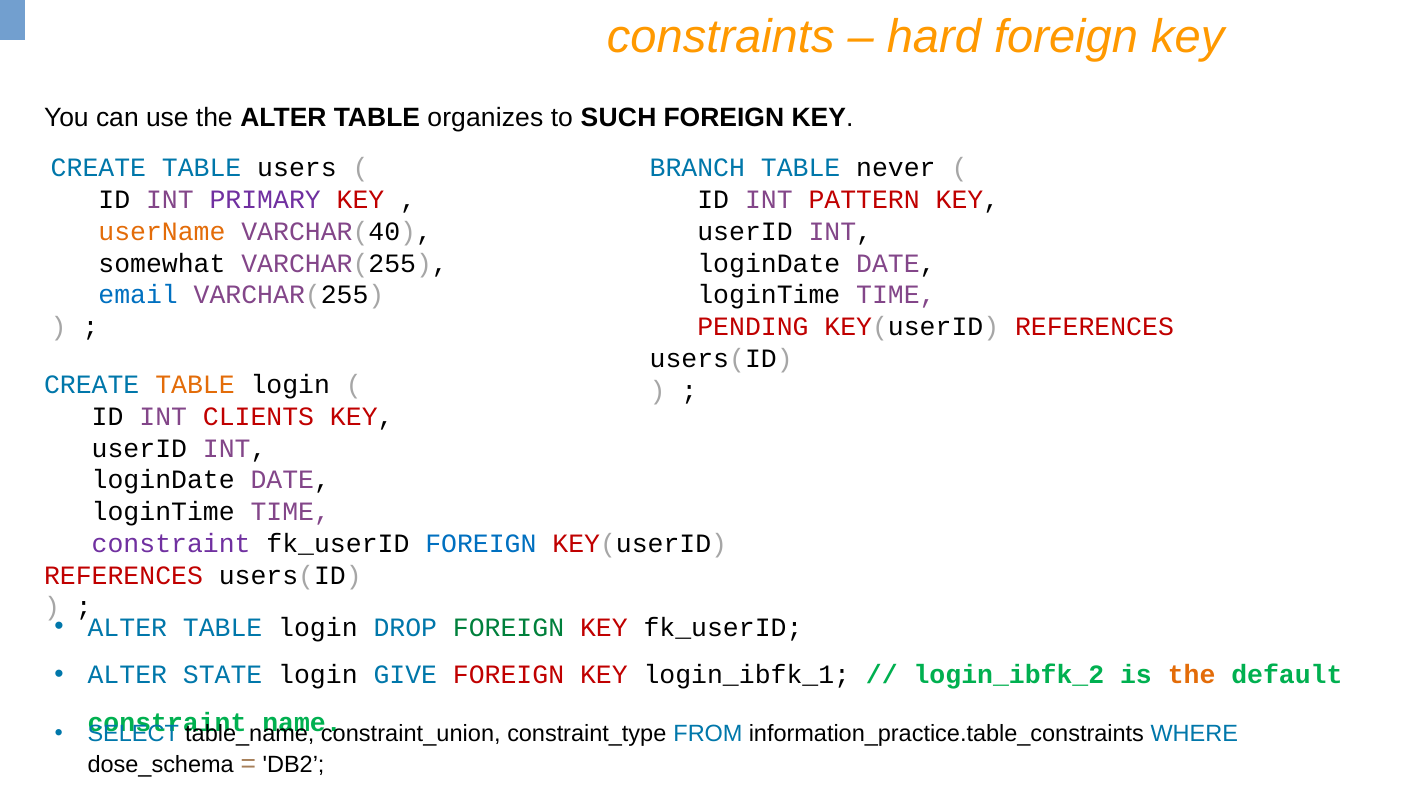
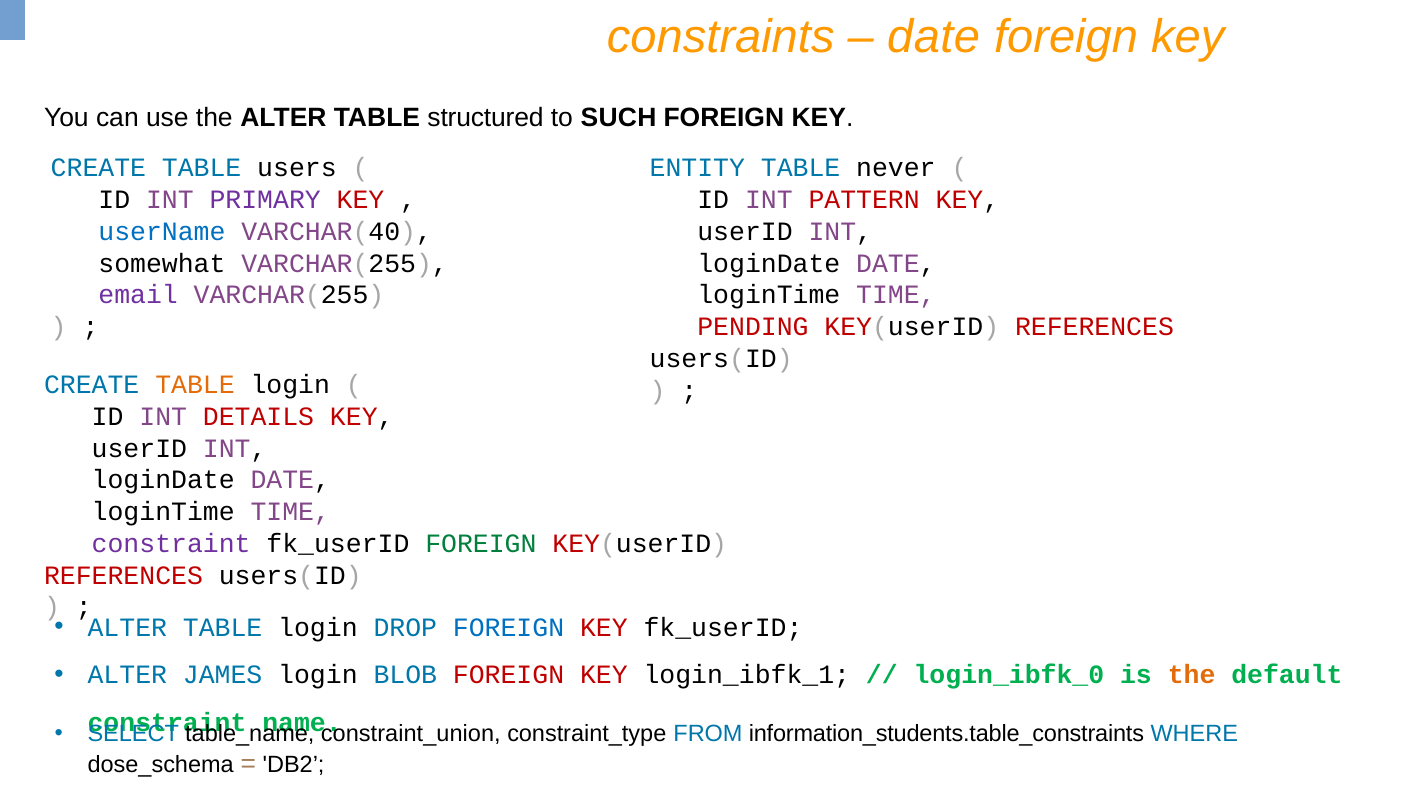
hard at (934, 37): hard -> date
organizes: organizes -> structured
BRANCH: BRANCH -> ENTITY
userName colour: orange -> blue
email colour: blue -> purple
CLIENTS: CLIENTS -> DETAILS
FOREIGN at (481, 544) colour: blue -> green
FOREIGN at (509, 628) colour: green -> blue
STATE: STATE -> JAMES
GIVE: GIVE -> BLOB
login_ibfk_2: login_ibfk_2 -> login_ibfk_0
information_practice.table_constraints: information_practice.table_constraints -> information_students.table_constraints
